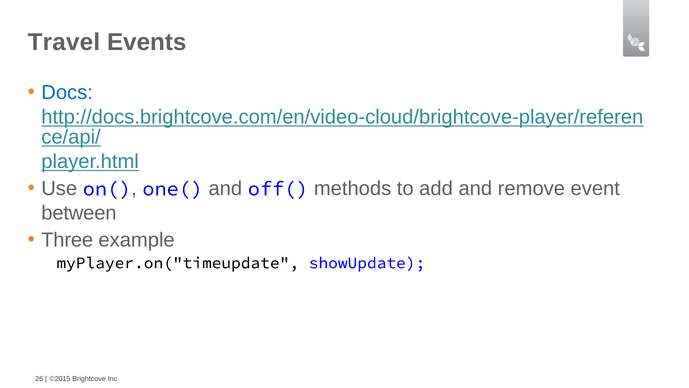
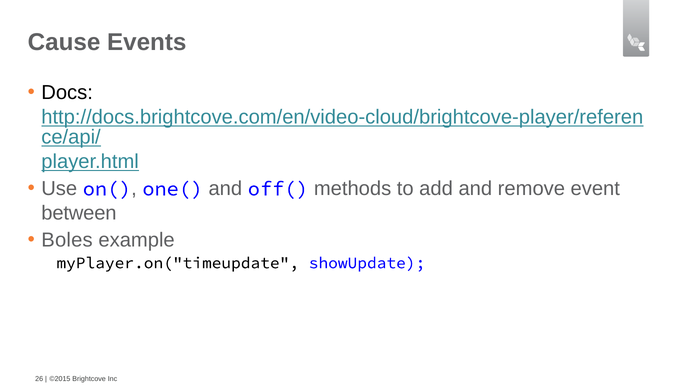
Travel: Travel -> Cause
Docs colour: blue -> black
Three: Three -> Boles
